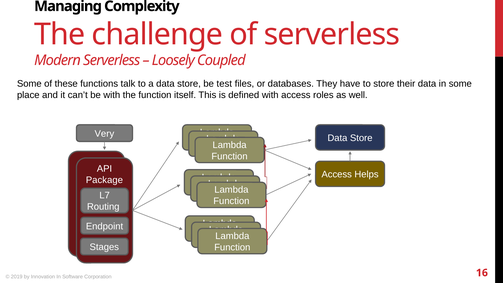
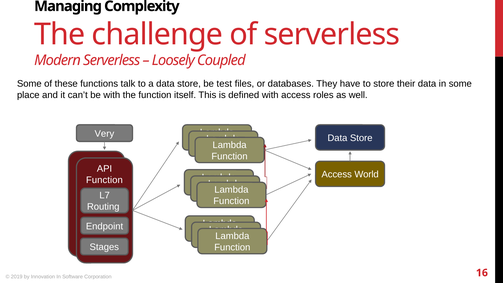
Helps: Helps -> World
Package at (104, 180): Package -> Function
